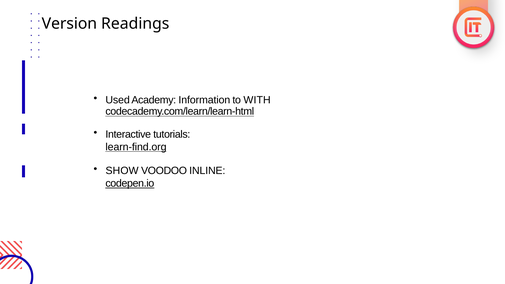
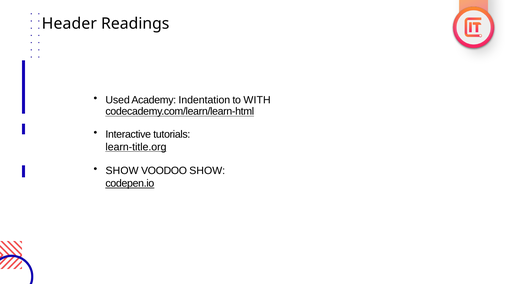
Version: Version -> Header
Information: Information -> Indentation
learn-find.org: learn-find.org -> learn-title.org
VOODOO INLINE: INLINE -> SHOW
